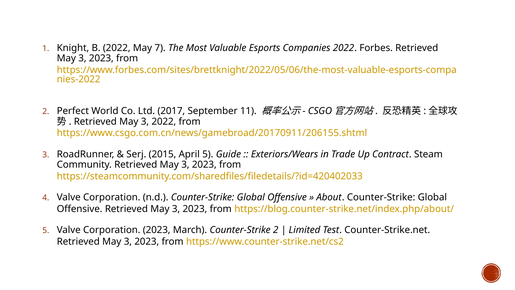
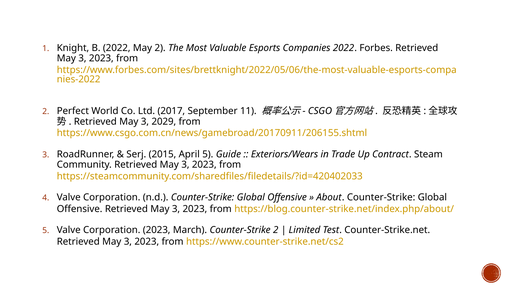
May 7: 7 -> 2
3 2022: 2022 -> 2029
